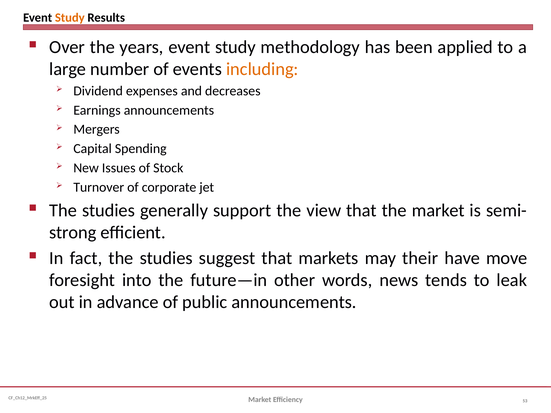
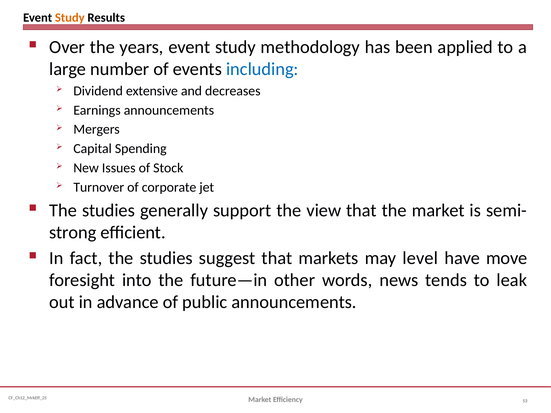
including colour: orange -> blue
expenses: expenses -> extensive
their: their -> level
